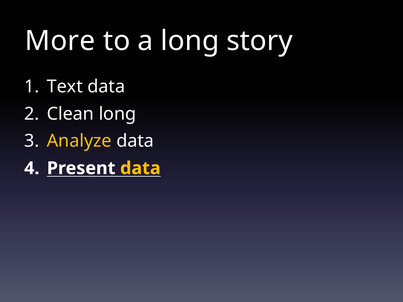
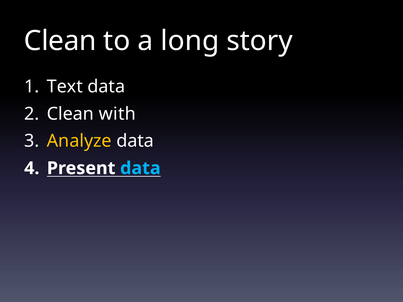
More at (60, 41): More -> Clean
Clean long: long -> with
data at (140, 168) colour: yellow -> light blue
